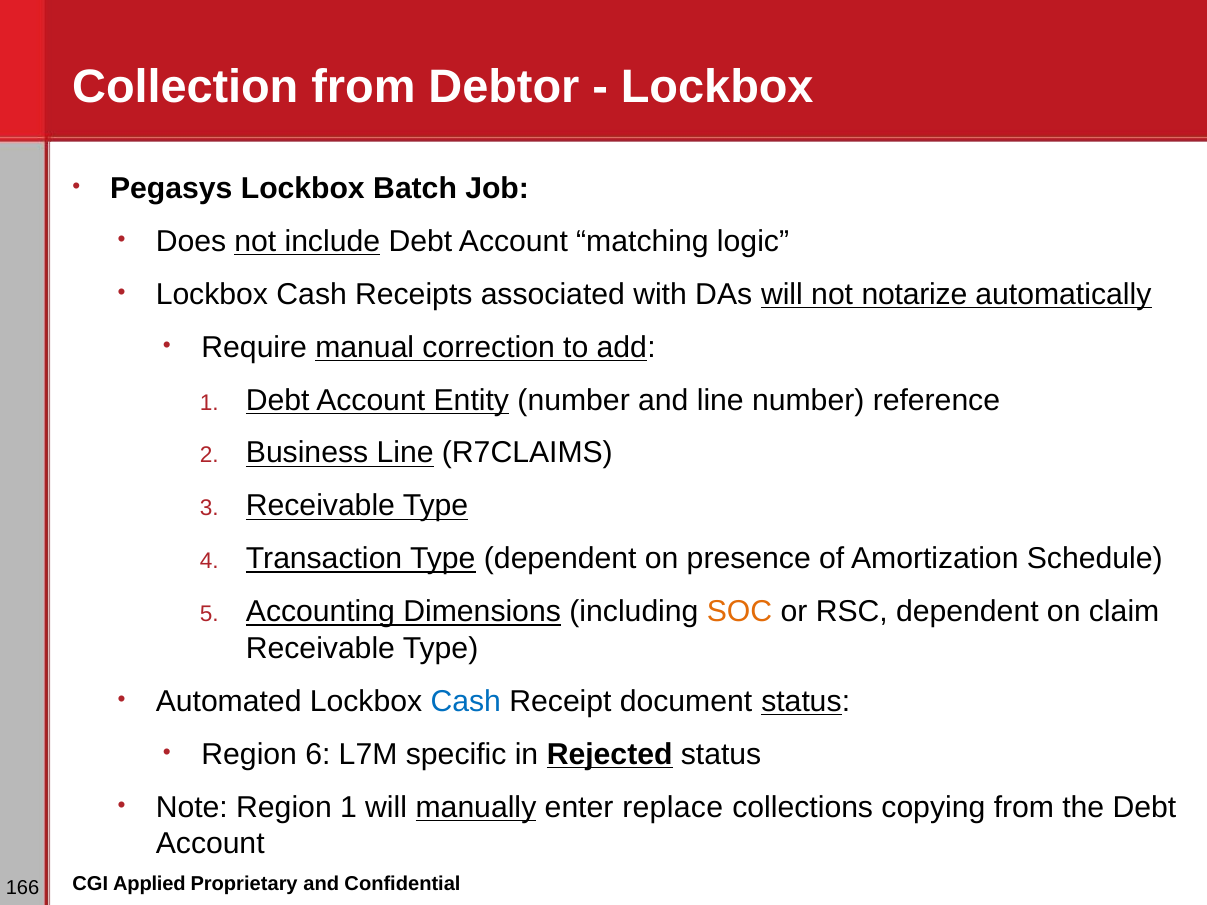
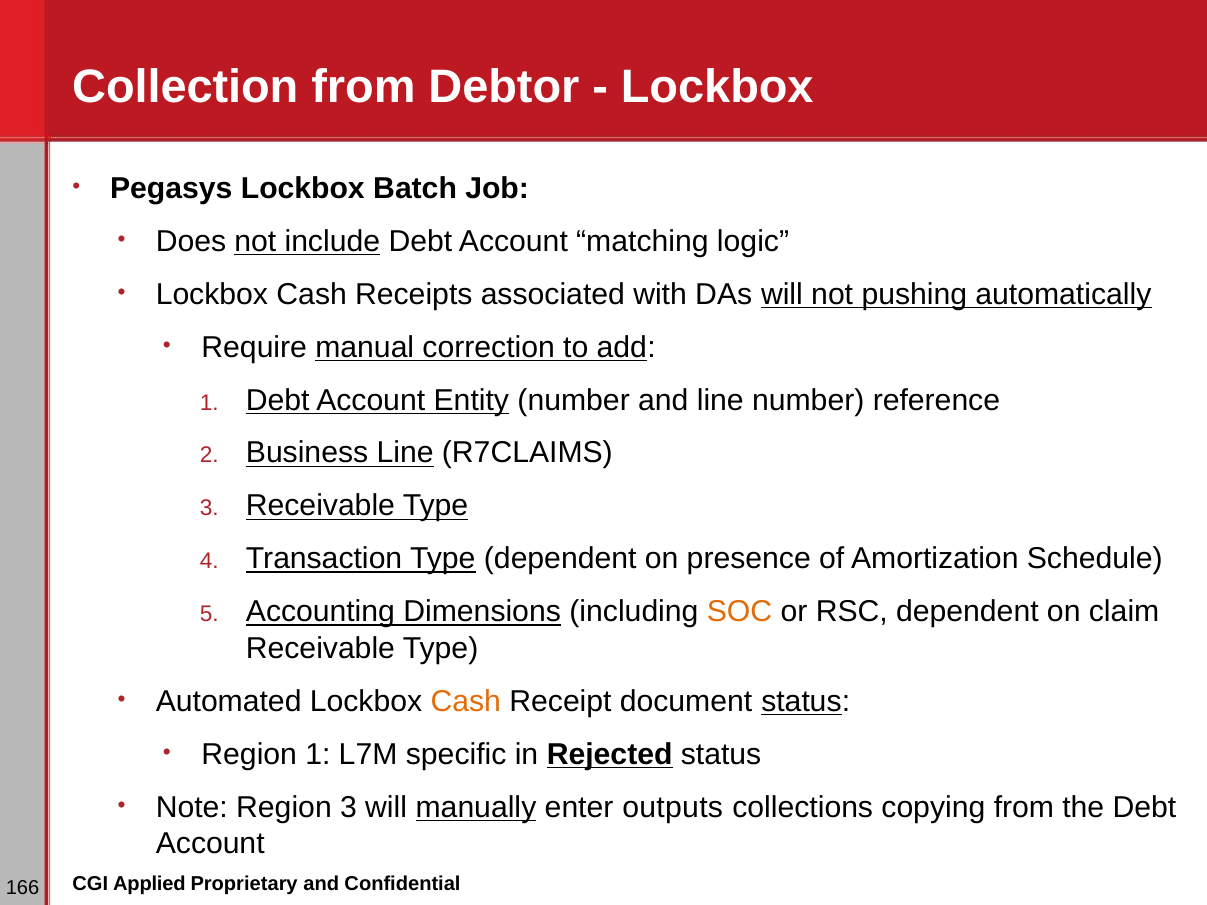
notarize: notarize -> pushing
Cash at (466, 701) colour: blue -> orange
Region 6: 6 -> 1
Region 1: 1 -> 3
replace: replace -> outputs
